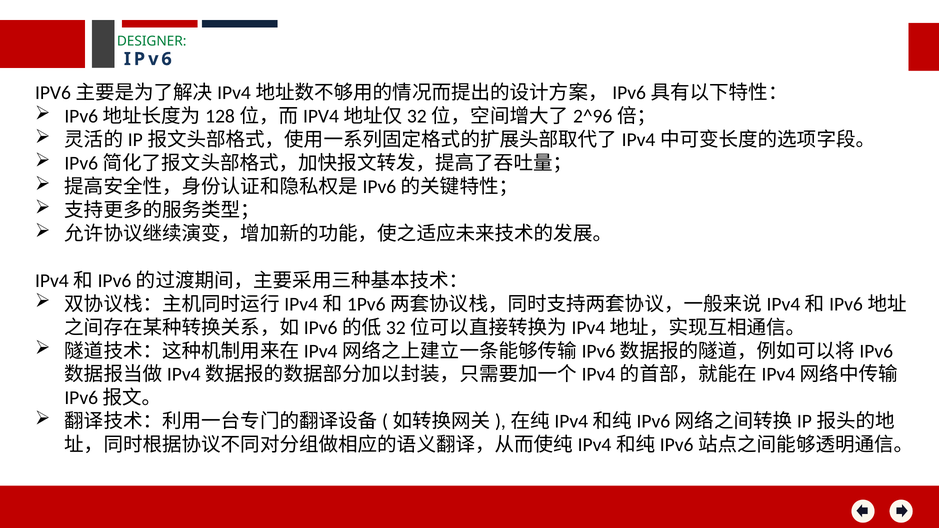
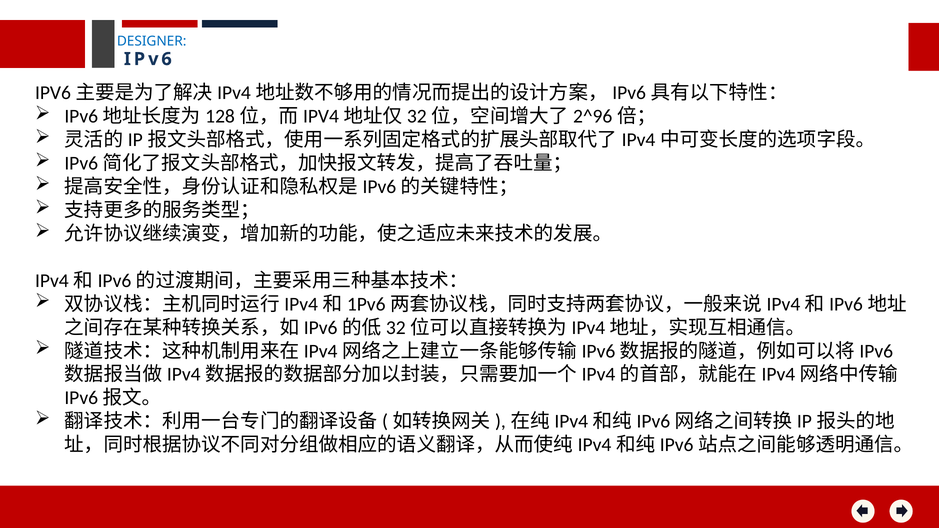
DESIGNER colour: green -> blue
